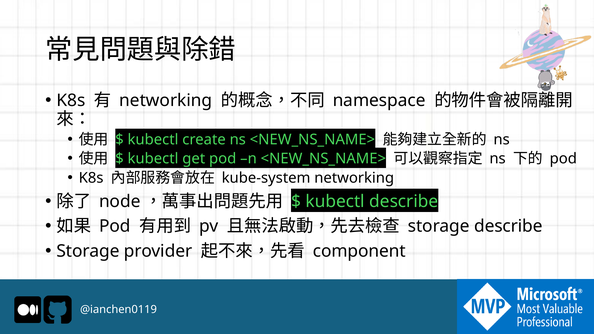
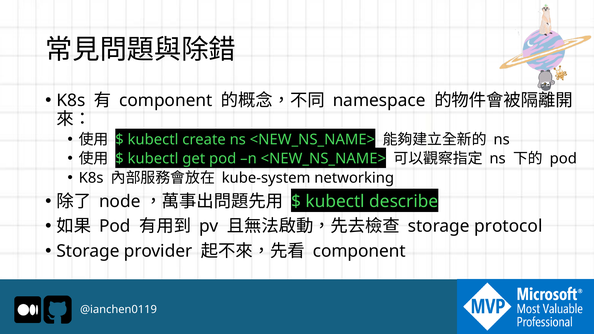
networking at (166, 100): networking -> component
storage describe: describe -> protocol
